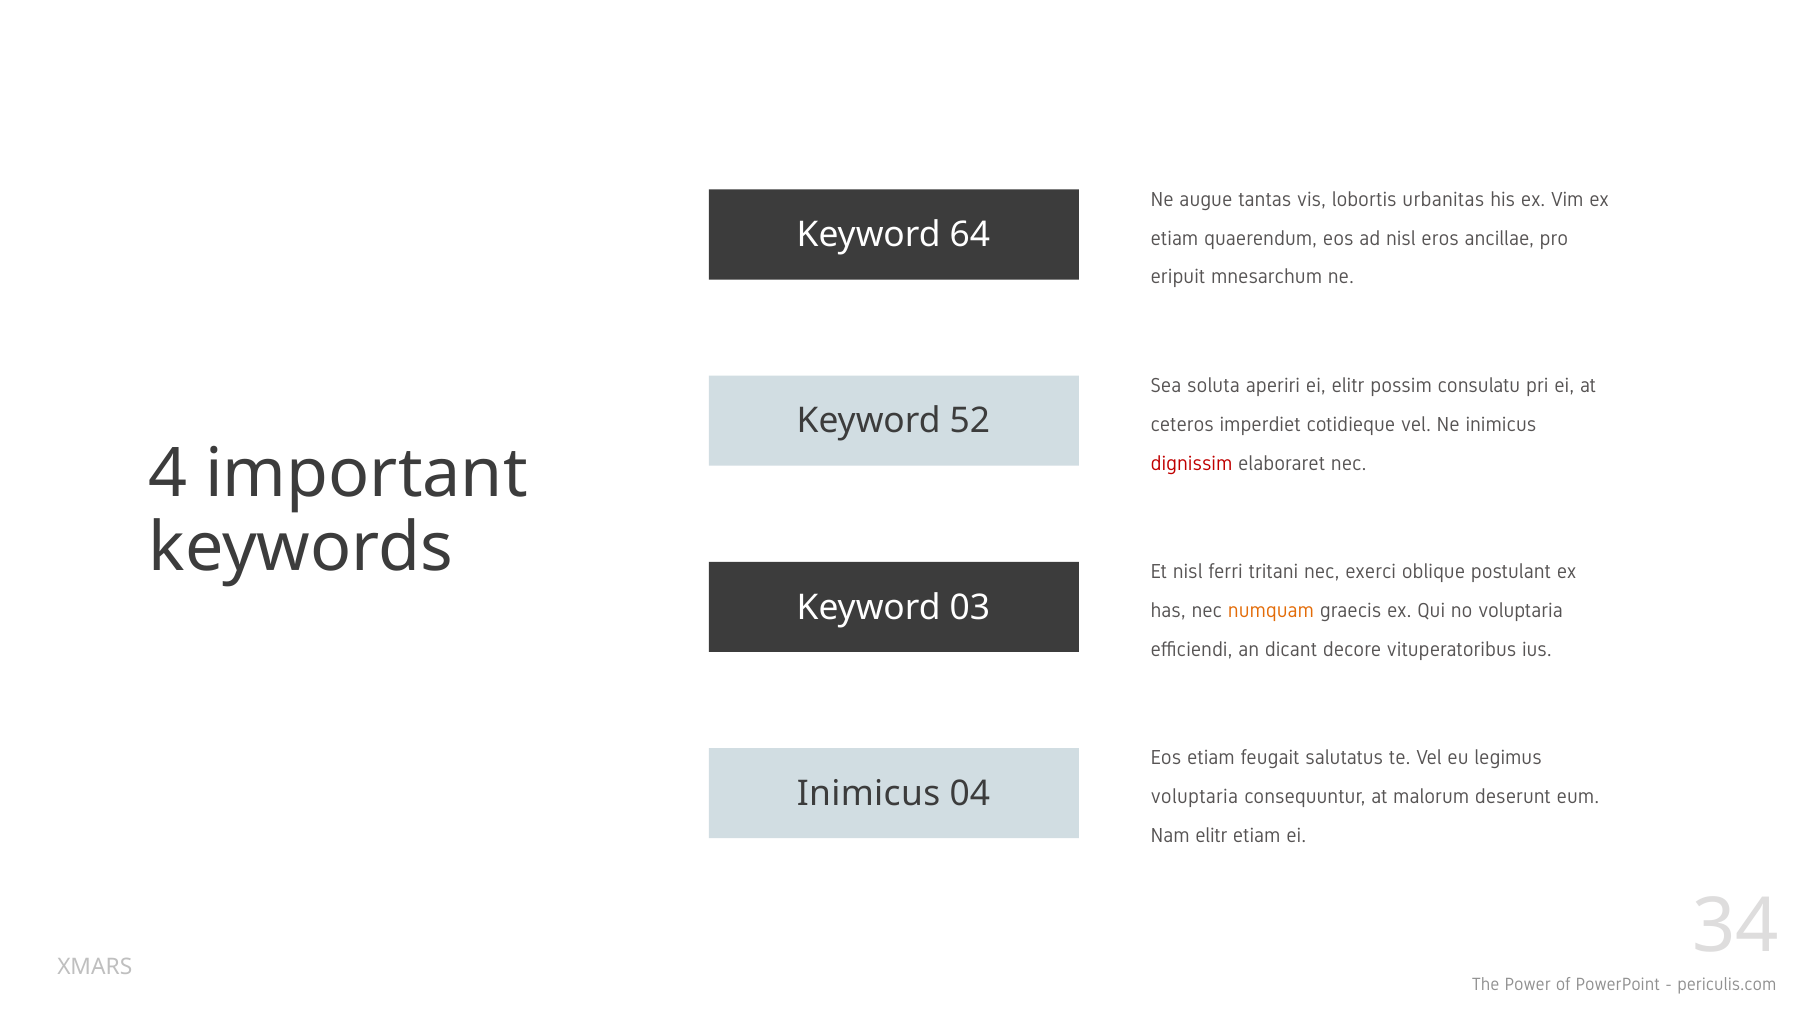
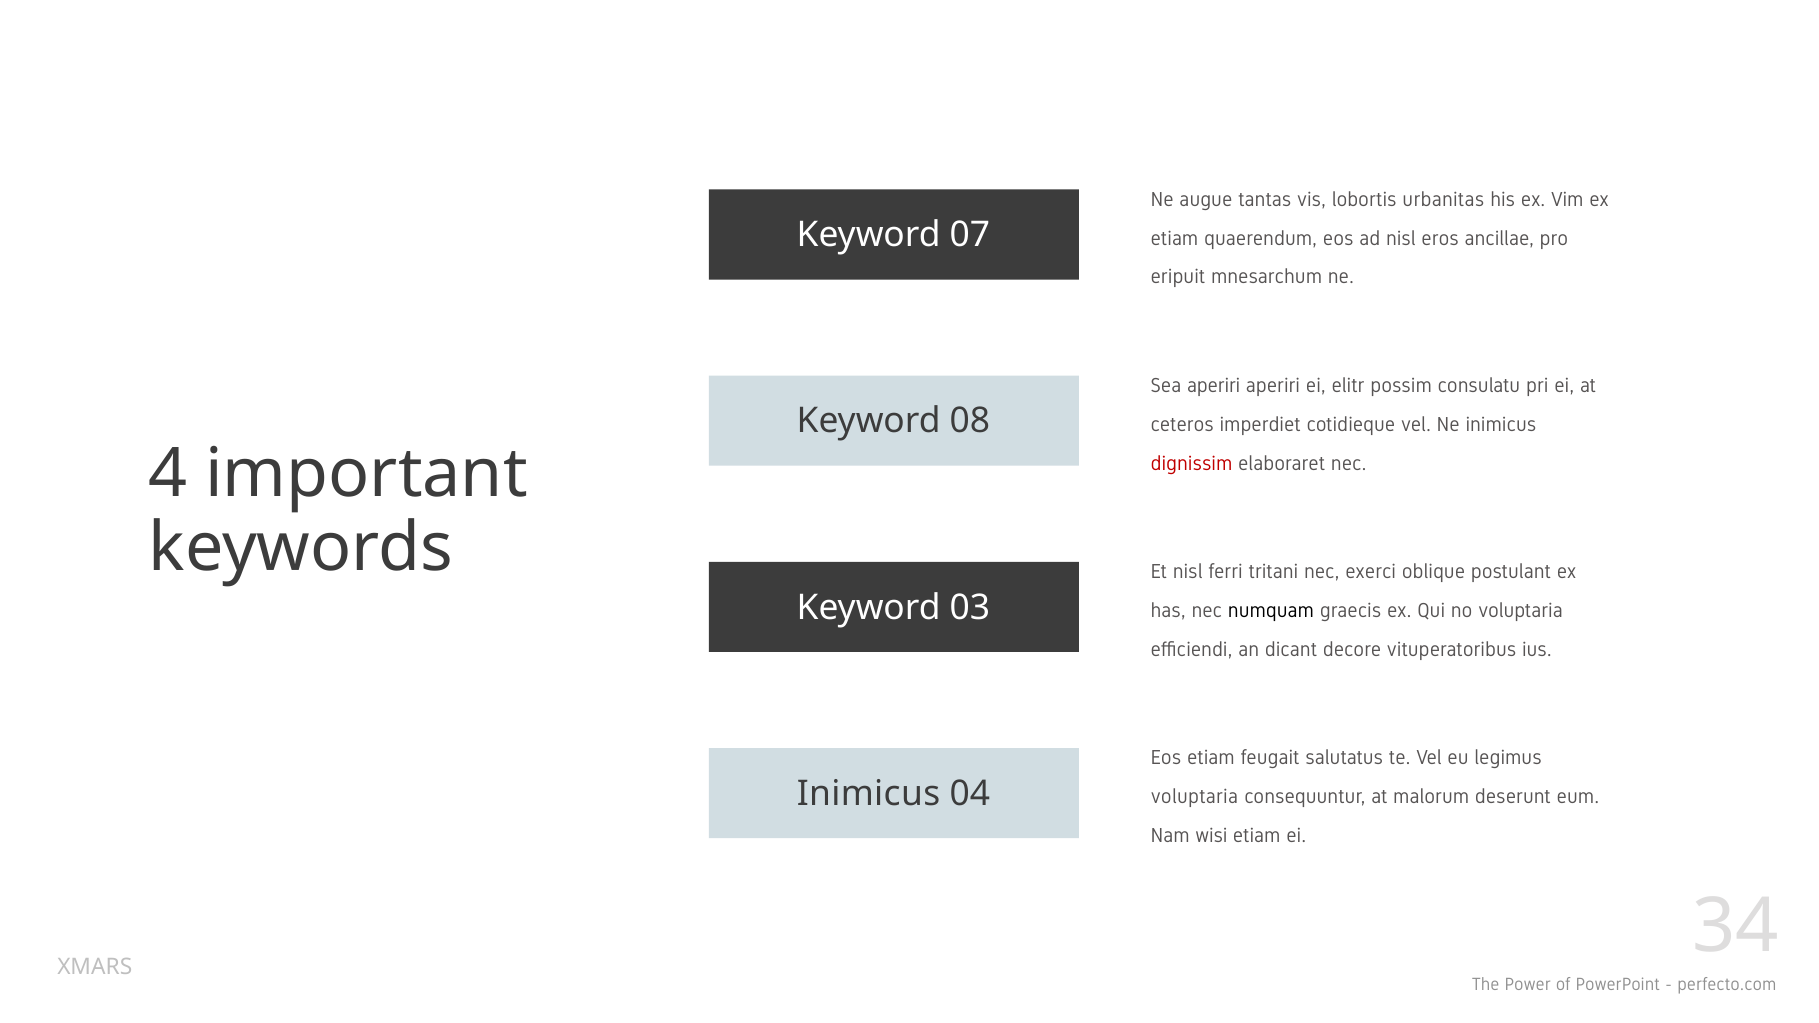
64: 64 -> 07
Sea soluta: soluta -> aperiri
52: 52 -> 08
numquam colour: orange -> black
Nam elitr: elitr -> wisi
periculis.com: periculis.com -> perfecto.com
